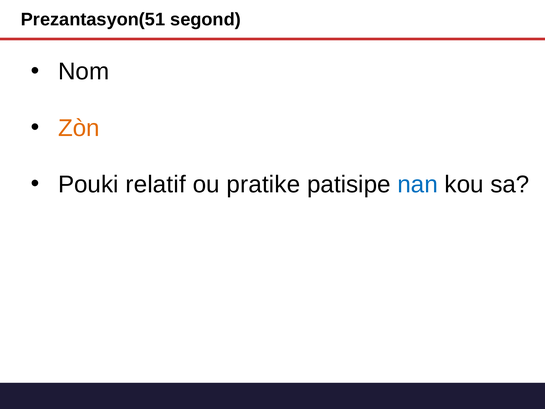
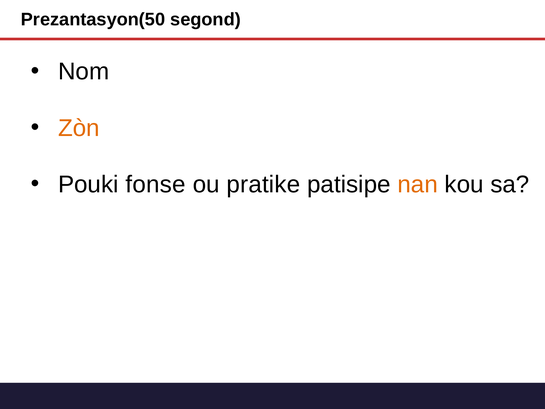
Prezantasyon(51: Prezantasyon(51 -> Prezantasyon(50
relatif: relatif -> fonse
nan colour: blue -> orange
